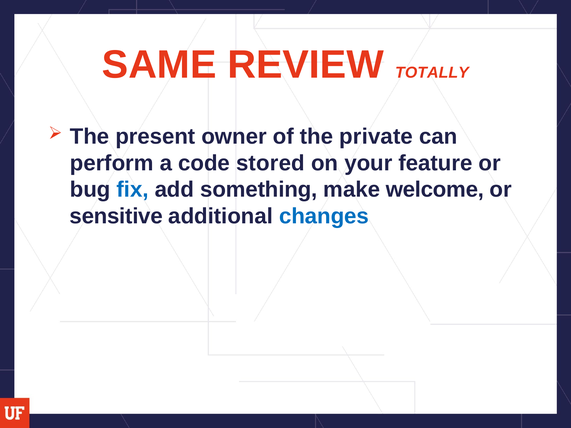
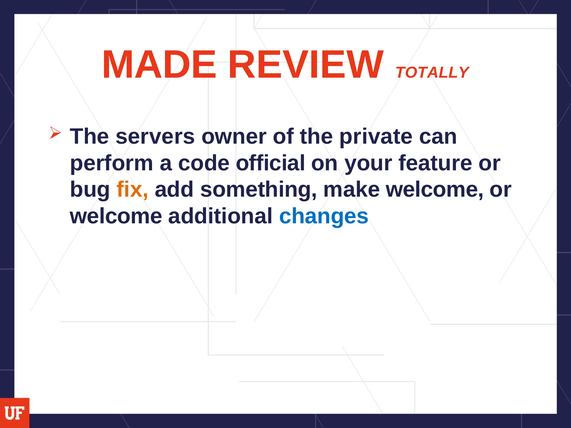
SAME: SAME -> MADE
present: present -> servers
stored: stored -> official
fix colour: blue -> orange
sensitive at (116, 216): sensitive -> welcome
